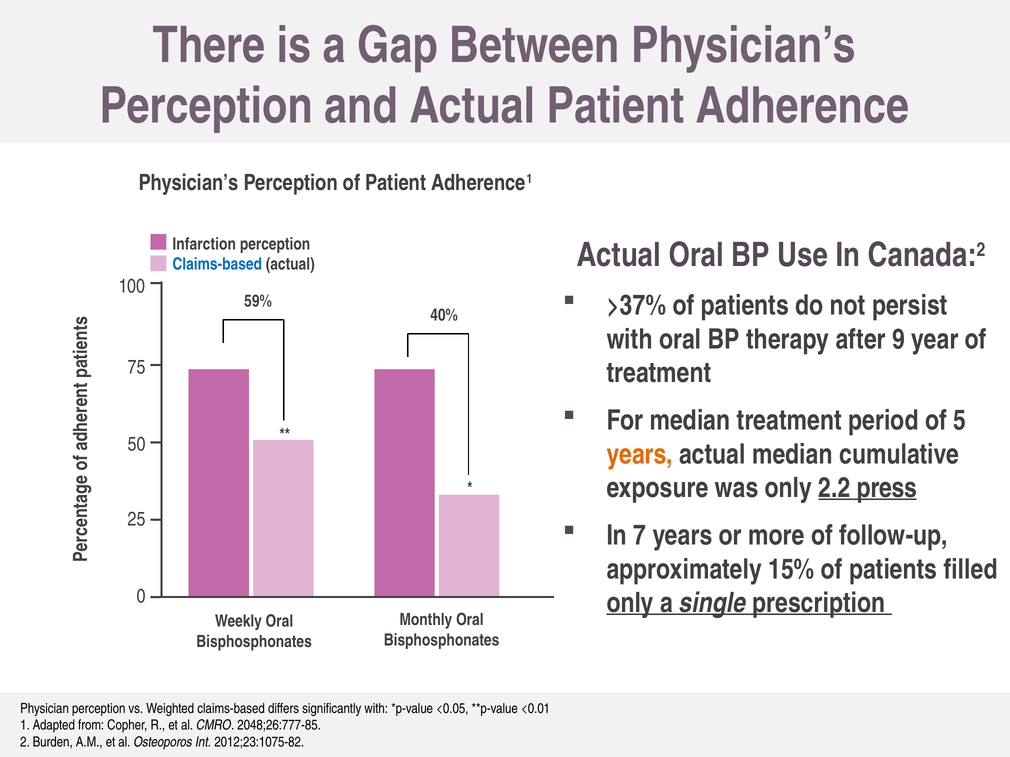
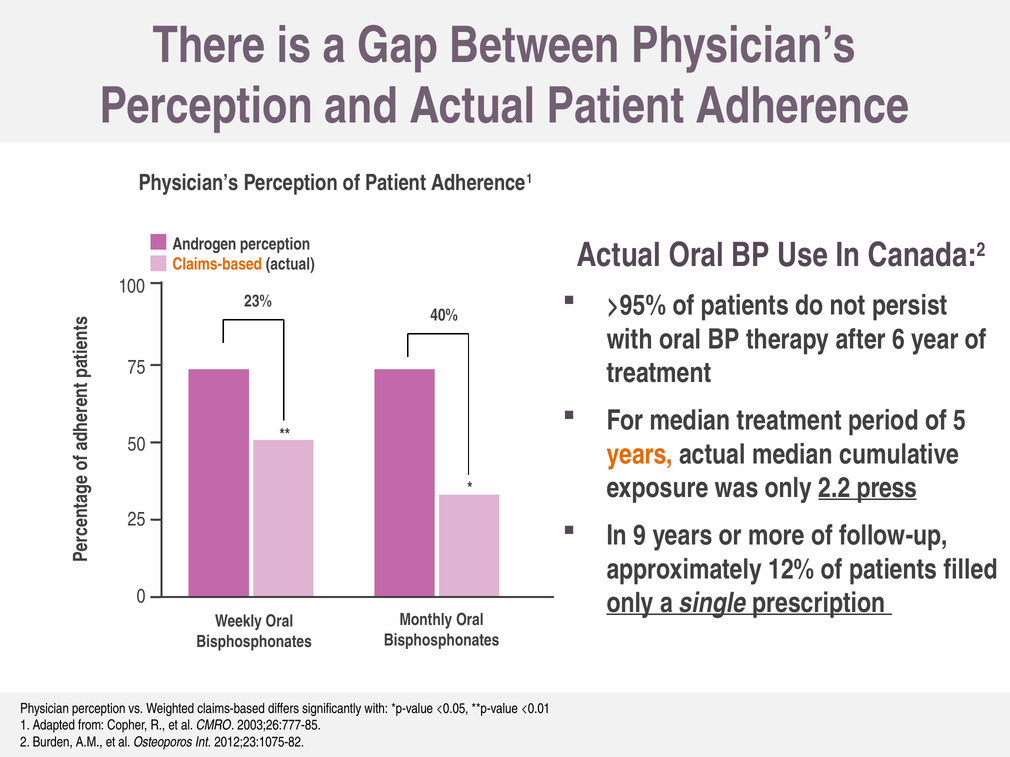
Infarction: Infarction -> Androgen
Claims-based at (217, 265) colour: blue -> orange
>37%: >37% -> >95%
59%: 59% -> 23%
9: 9 -> 6
7: 7 -> 9
15%: 15% -> 12%
2048;26:777-85: 2048;26:777-85 -> 2003;26:777-85
